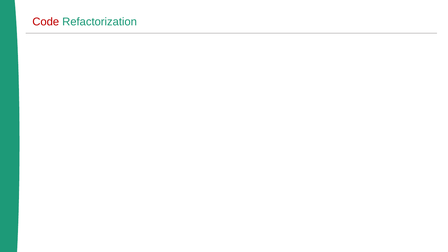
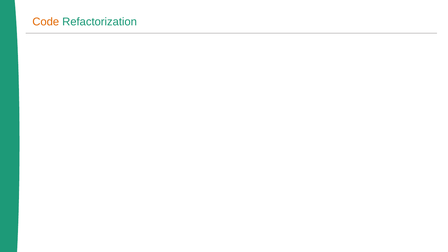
Code colour: red -> orange
